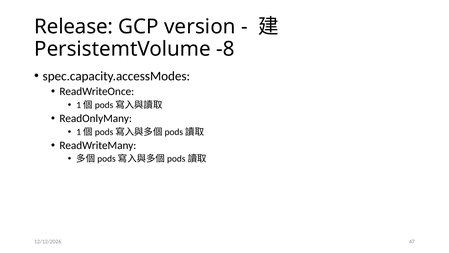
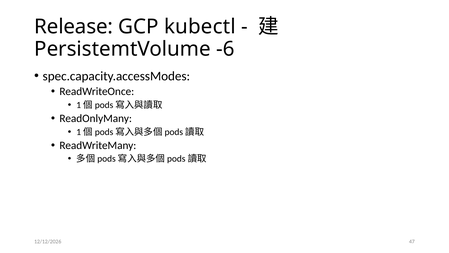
version: version -> kubectl
-8: -8 -> -6
